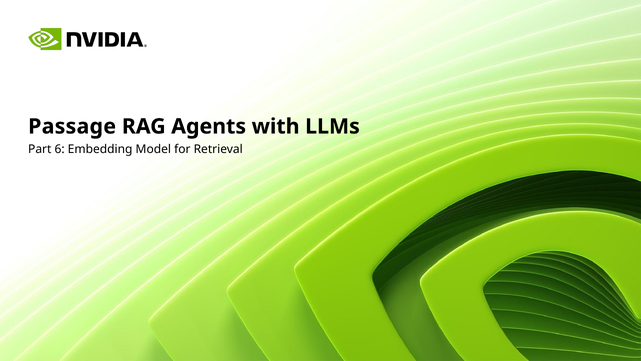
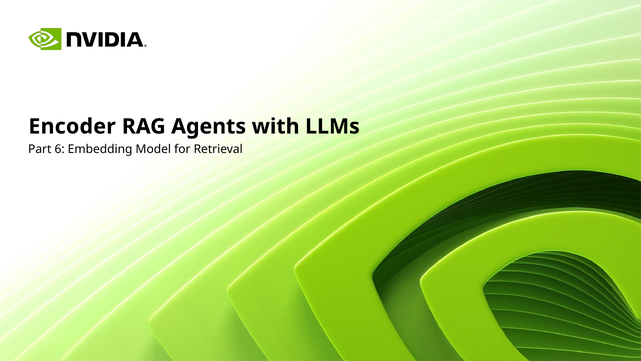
Passage: Passage -> Encoder
